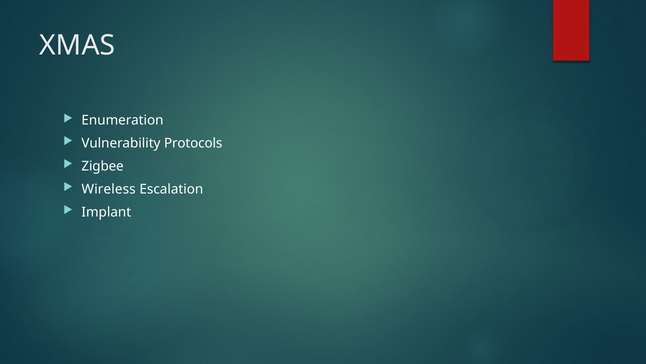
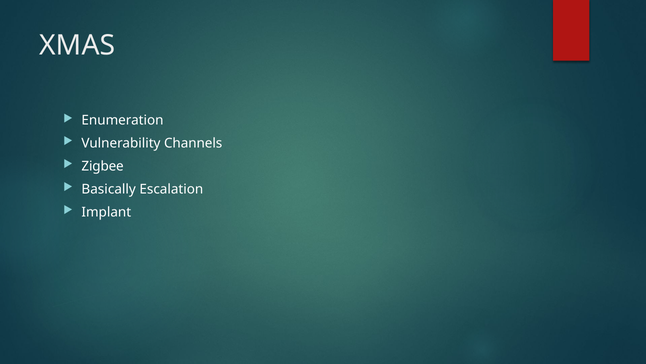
Protocols: Protocols -> Channels
Wireless: Wireless -> Basically
